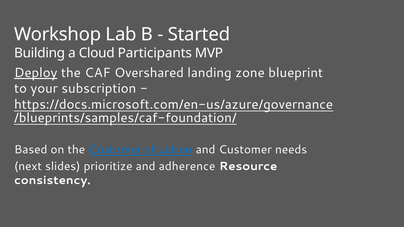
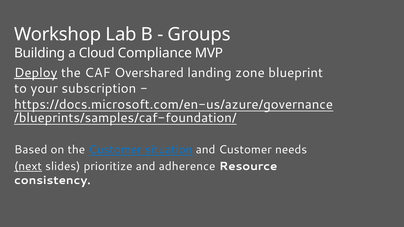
Started: Started -> Groups
Participants: Participants -> Compliance
next underline: none -> present
